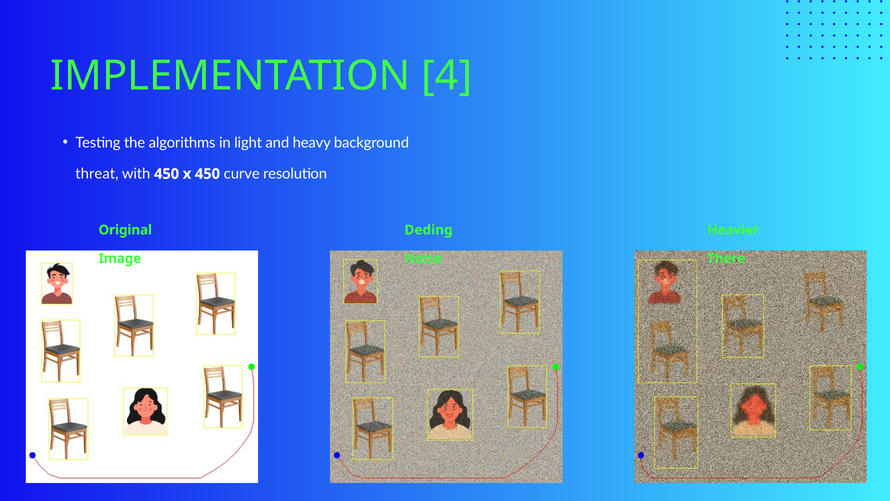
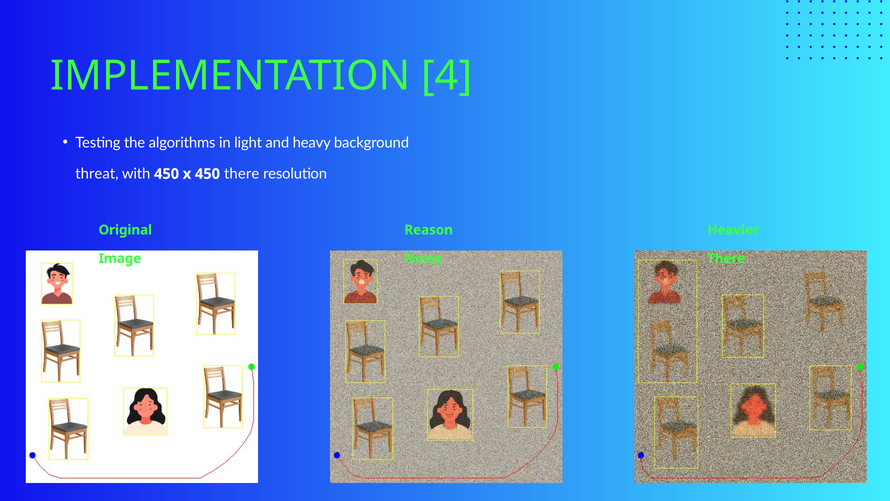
450 curve: curve -> there
Deding: Deding -> Reason
